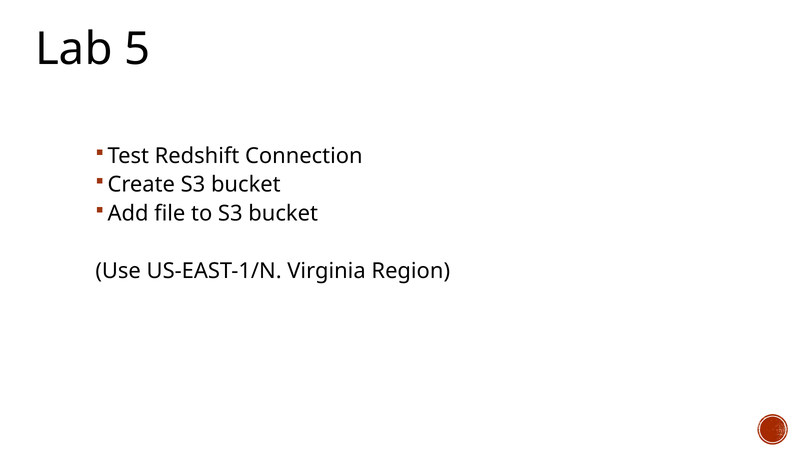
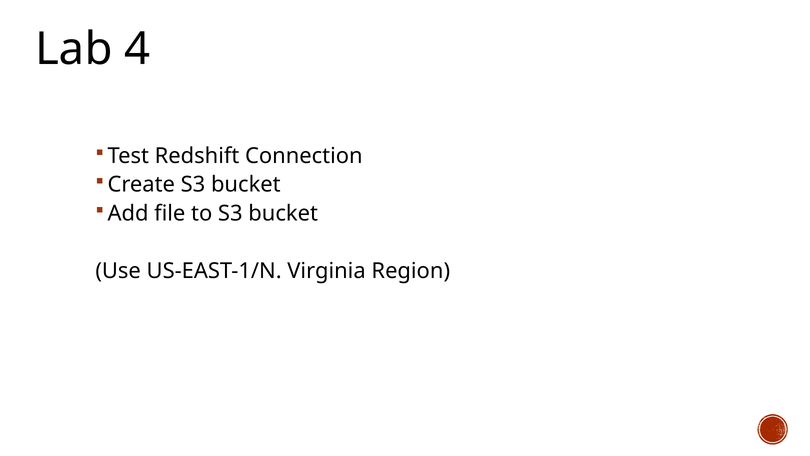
5: 5 -> 4
